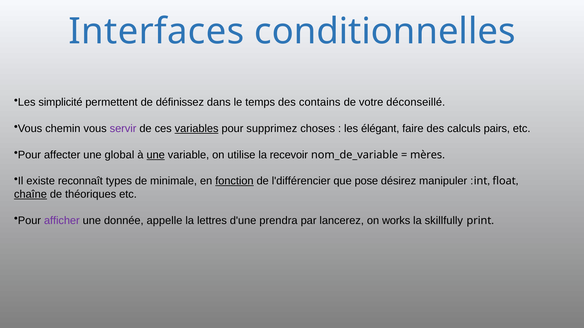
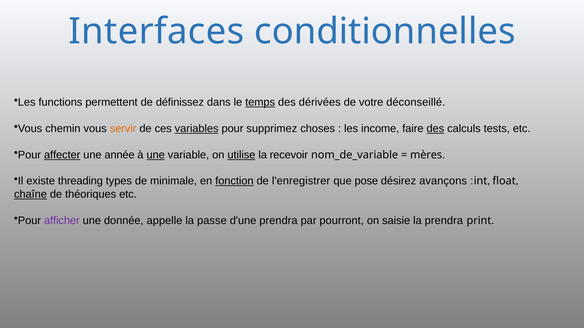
simplicité: simplicité -> functions
temps underline: none -> present
contains: contains -> dérivées
servir colour: purple -> orange
élégant: élégant -> income
des at (435, 129) underline: none -> present
pairs: pairs -> tests
affecter underline: none -> present
global: global -> année
utilise underline: none -> present
reconnaît: reconnaît -> threading
l'différencier: l'différencier -> l'enregistrer
manipuler: manipuler -> avançons
lettres: lettres -> passe
lancerez: lancerez -> pourront
works: works -> saisie
la skillfully: skillfully -> prendra
